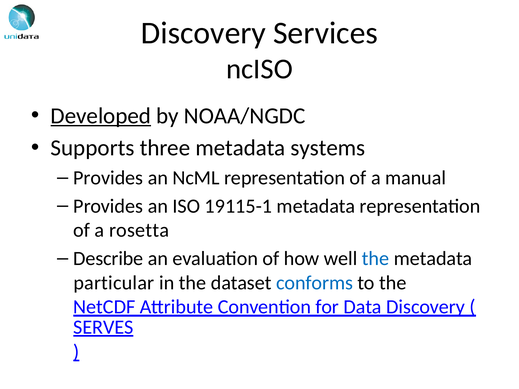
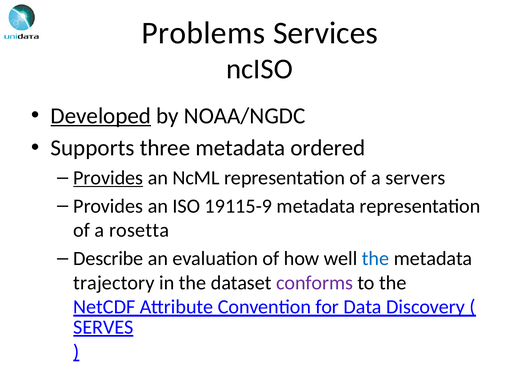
Discovery at (203, 33): Discovery -> Problems
systems: systems -> ordered
Provides at (108, 178) underline: none -> present
manual: manual -> servers
19115-1: 19115-1 -> 19115-9
particular: particular -> trajectory
conforms colour: blue -> purple
